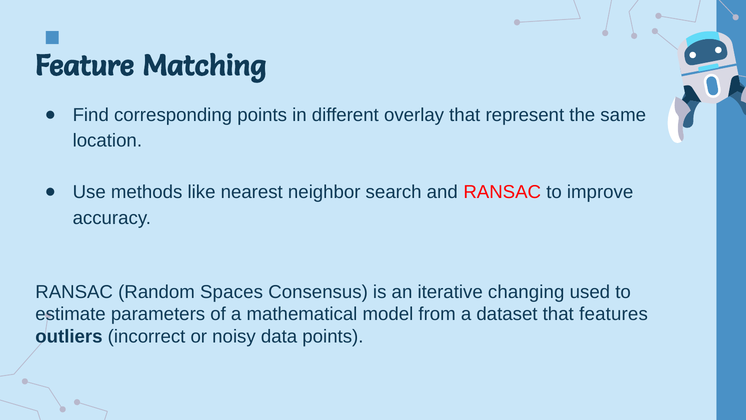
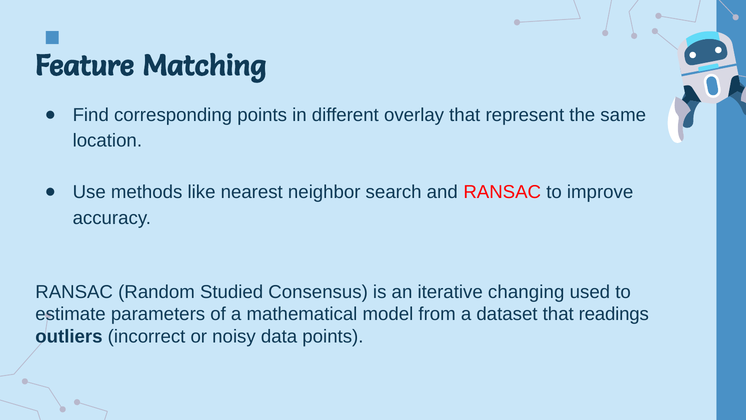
Spaces: Spaces -> Studied
features: features -> readings
